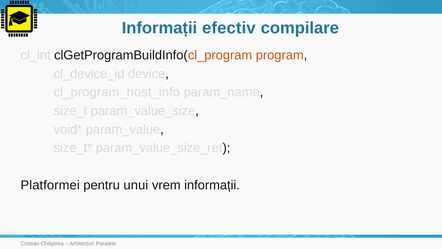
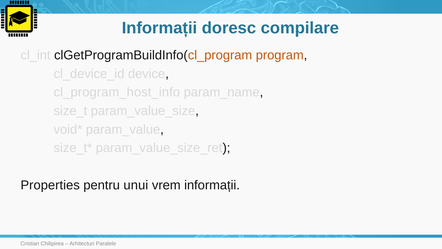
efectiv: efectiv -> doresc
Platformei: Platformei -> Properties
